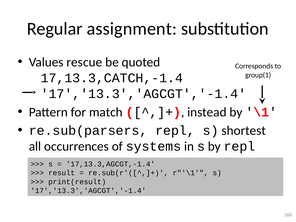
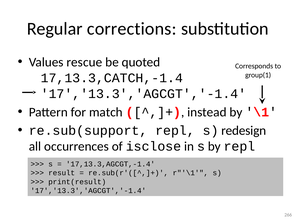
assignment: assignment -> corrections
re.sub(parsers: re.sub(parsers -> re.sub(support
shortest: shortest -> redesign
systems: systems -> isclose
